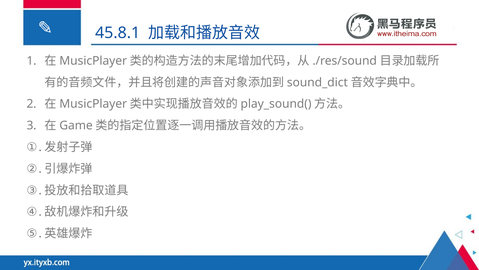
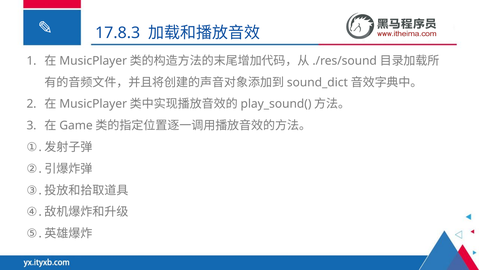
45.8.1: 45.8.1 -> 17.8.3
